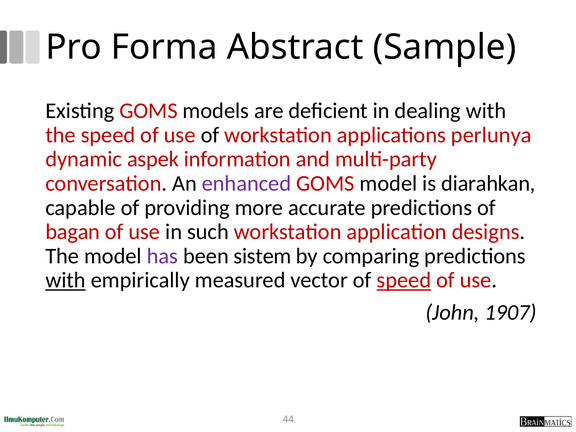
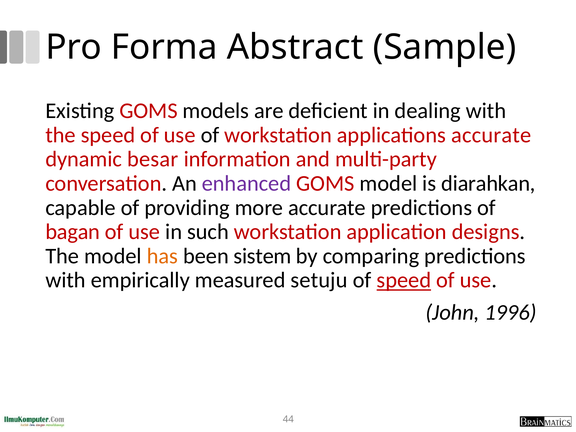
applications perlunya: perlunya -> accurate
aspek: aspek -> besar
has colour: purple -> orange
with at (66, 280) underline: present -> none
vector: vector -> setuju
1907: 1907 -> 1996
